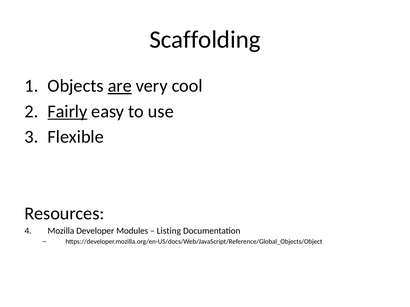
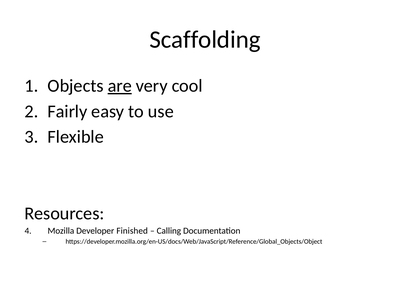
Fairly underline: present -> none
Modules: Modules -> Finished
Listing: Listing -> Calling
